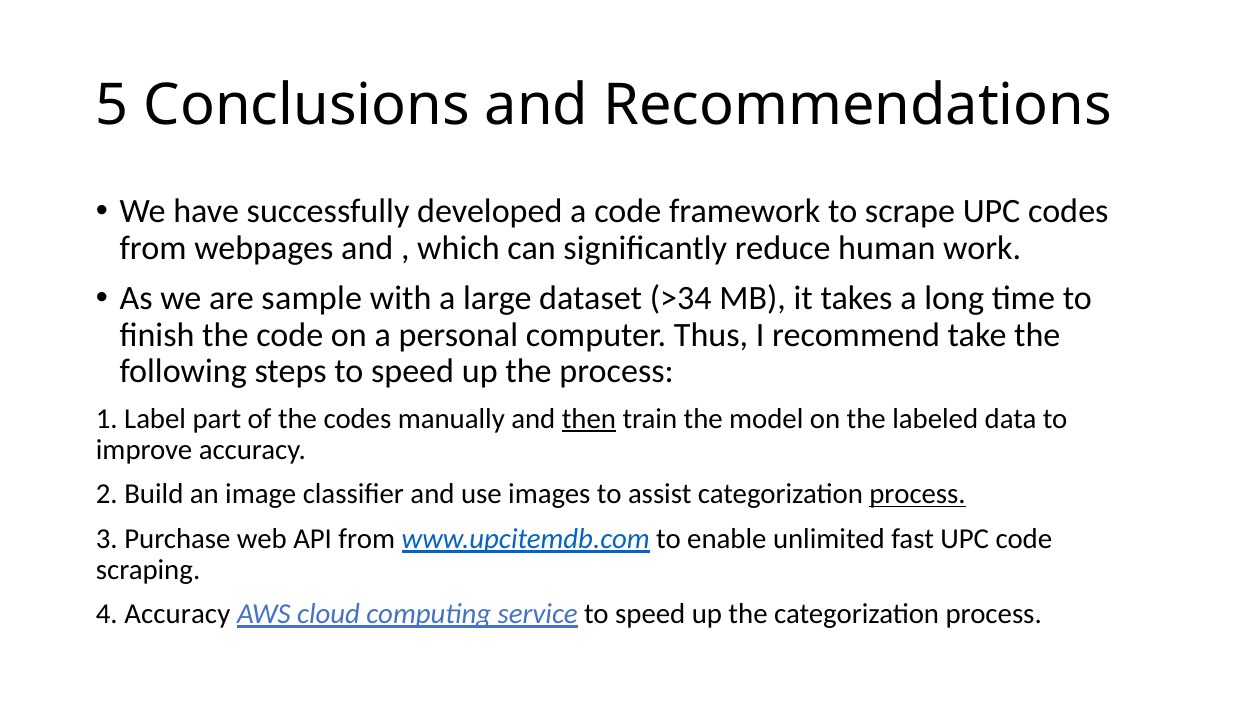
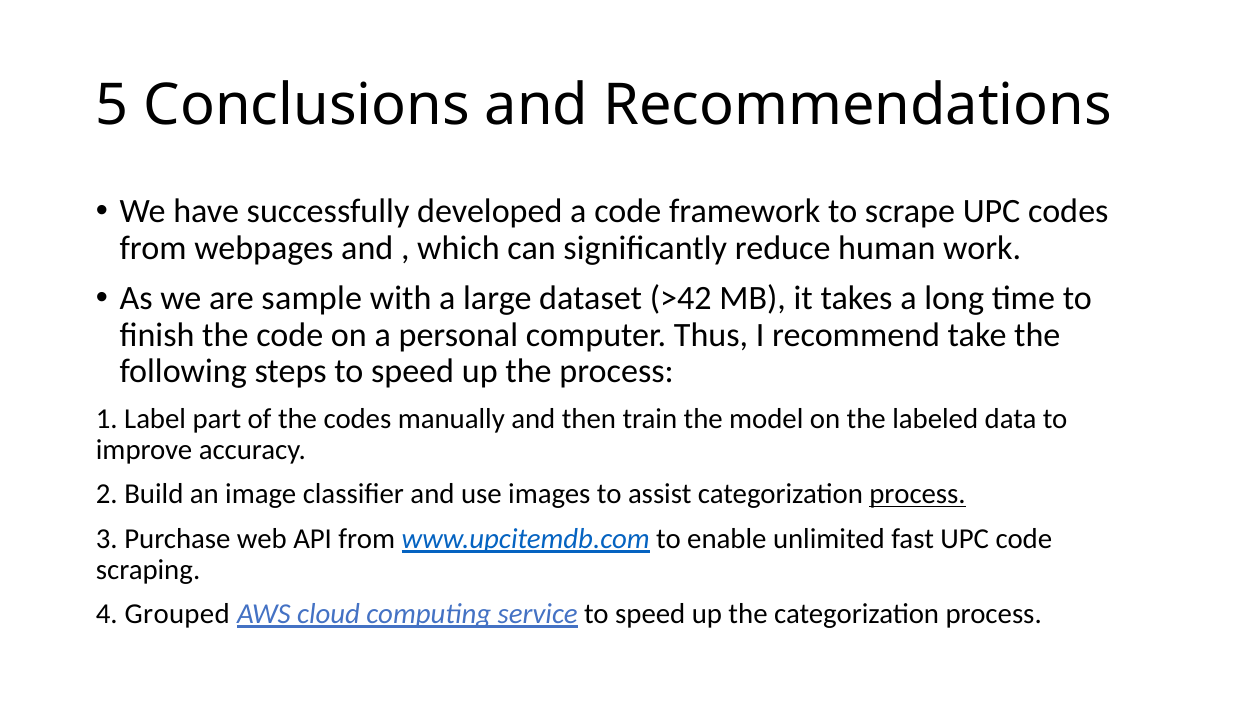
>34: >34 -> >42
then underline: present -> none
4 Accuracy: Accuracy -> Grouped
